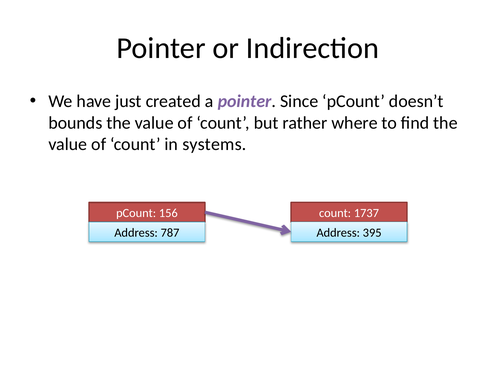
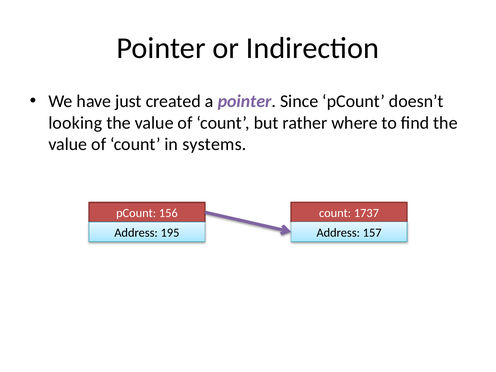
bounds: bounds -> looking
787: 787 -> 195
395: 395 -> 157
